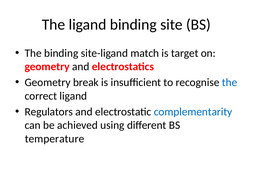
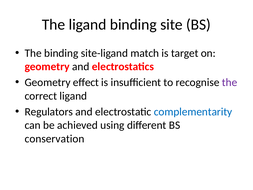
break: break -> effect
the at (230, 82) colour: blue -> purple
temperature: temperature -> conservation
